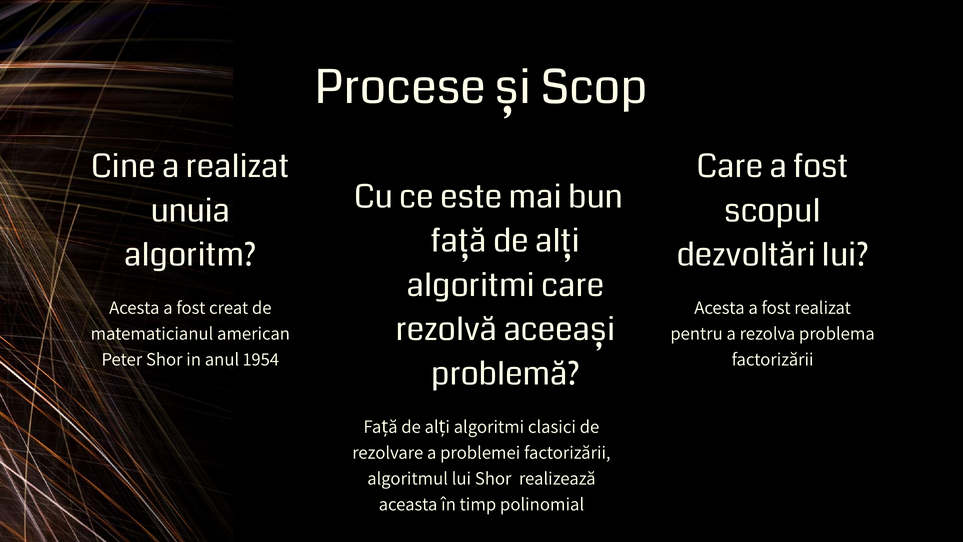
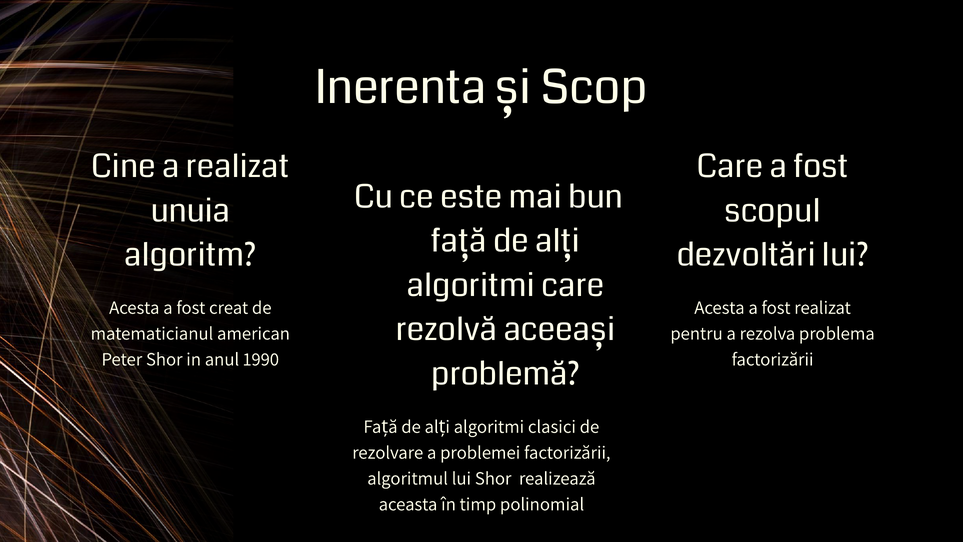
Procese: Procese -> Inerenta
1954: 1954 -> 1990
